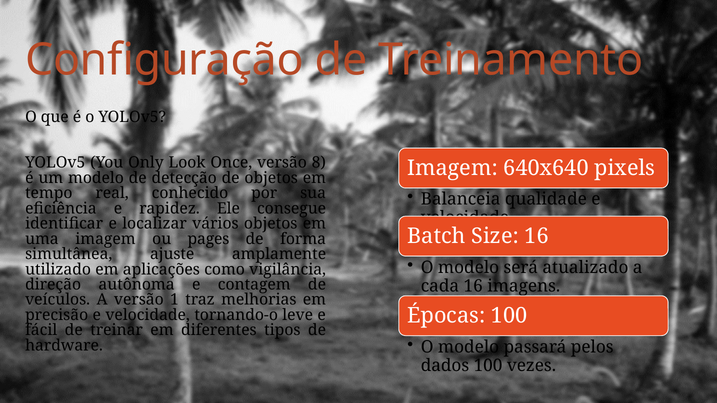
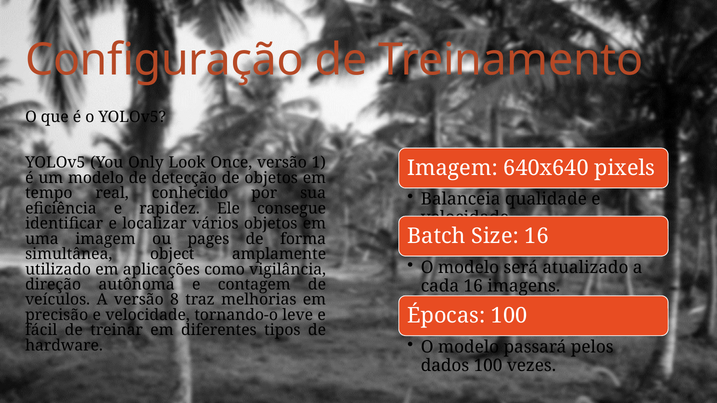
8: 8 -> 1
ajuste: ajuste -> object
1: 1 -> 8
